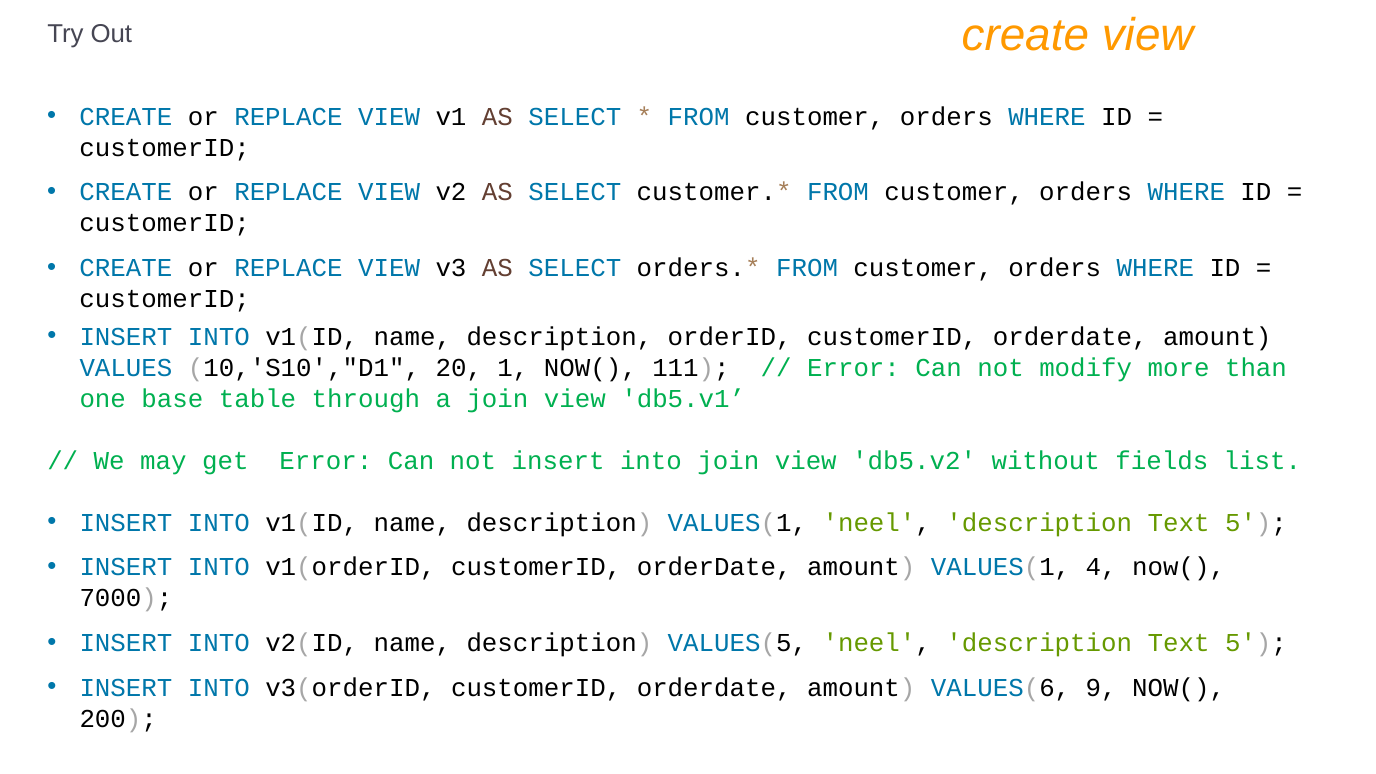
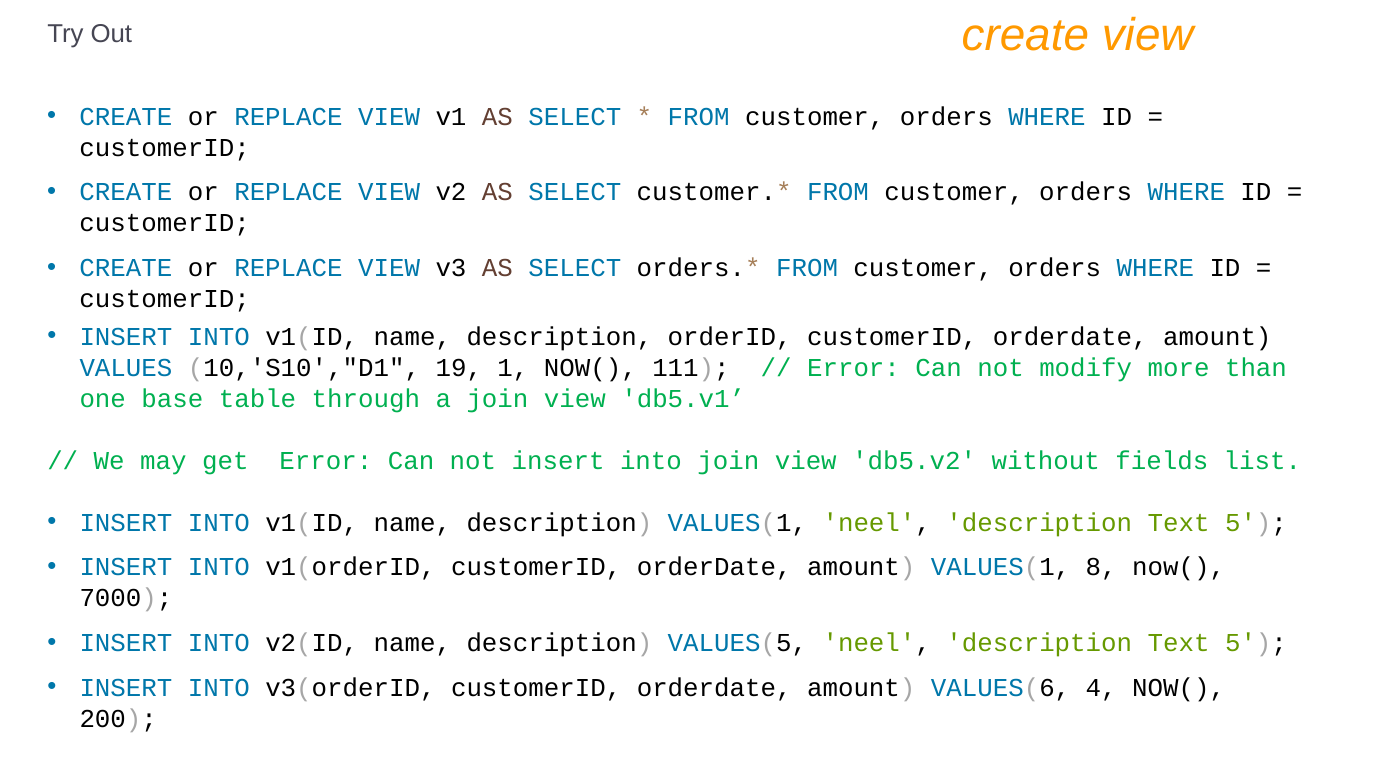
20: 20 -> 19
4: 4 -> 8
9: 9 -> 4
